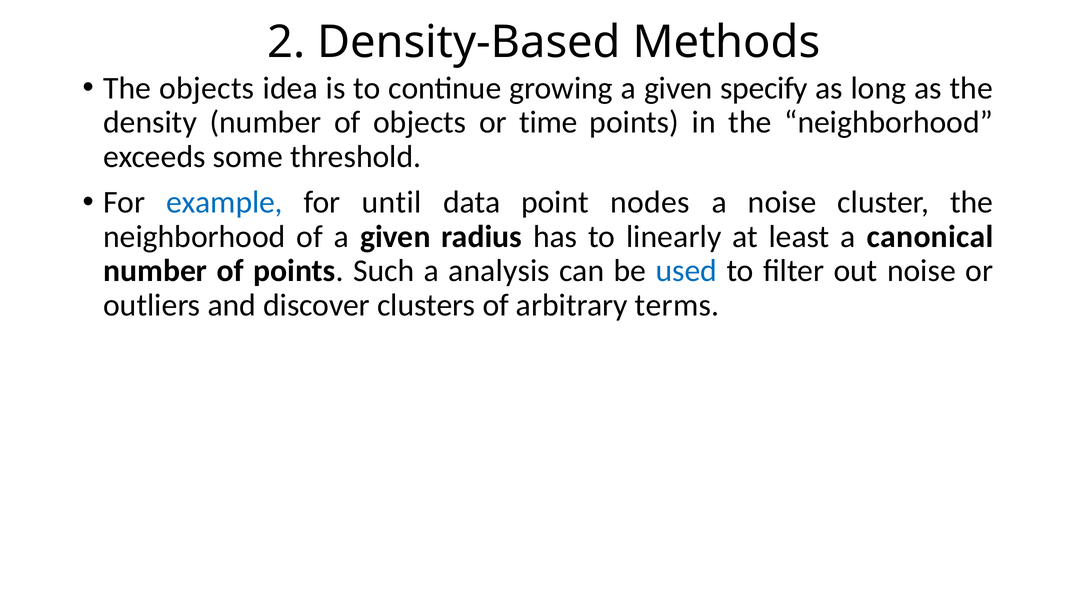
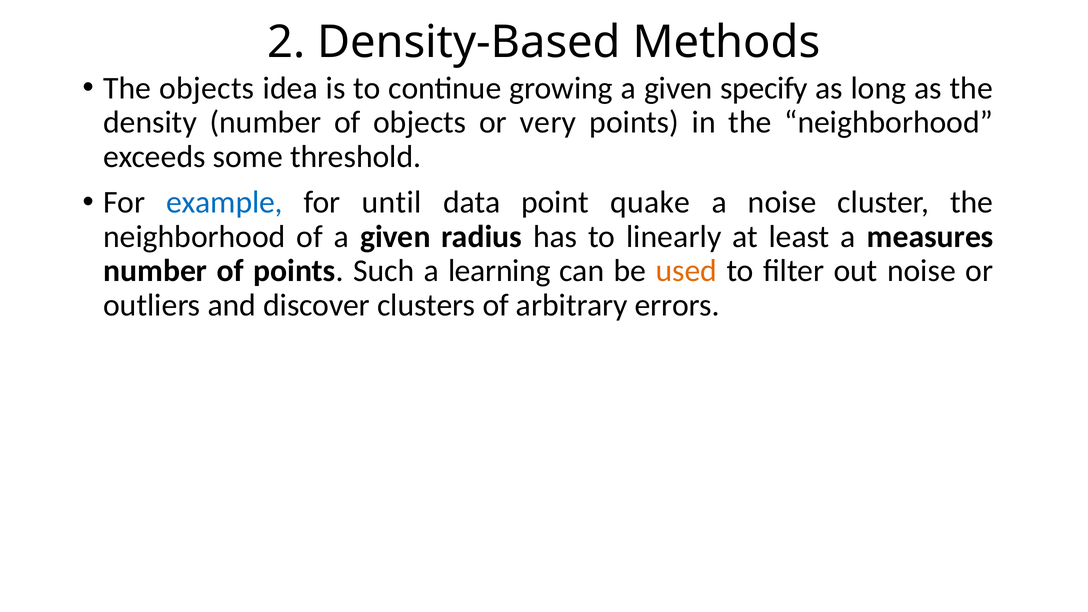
time: time -> very
nodes: nodes -> quake
canonical: canonical -> measures
analysis: analysis -> learning
used colour: blue -> orange
terms: terms -> errors
